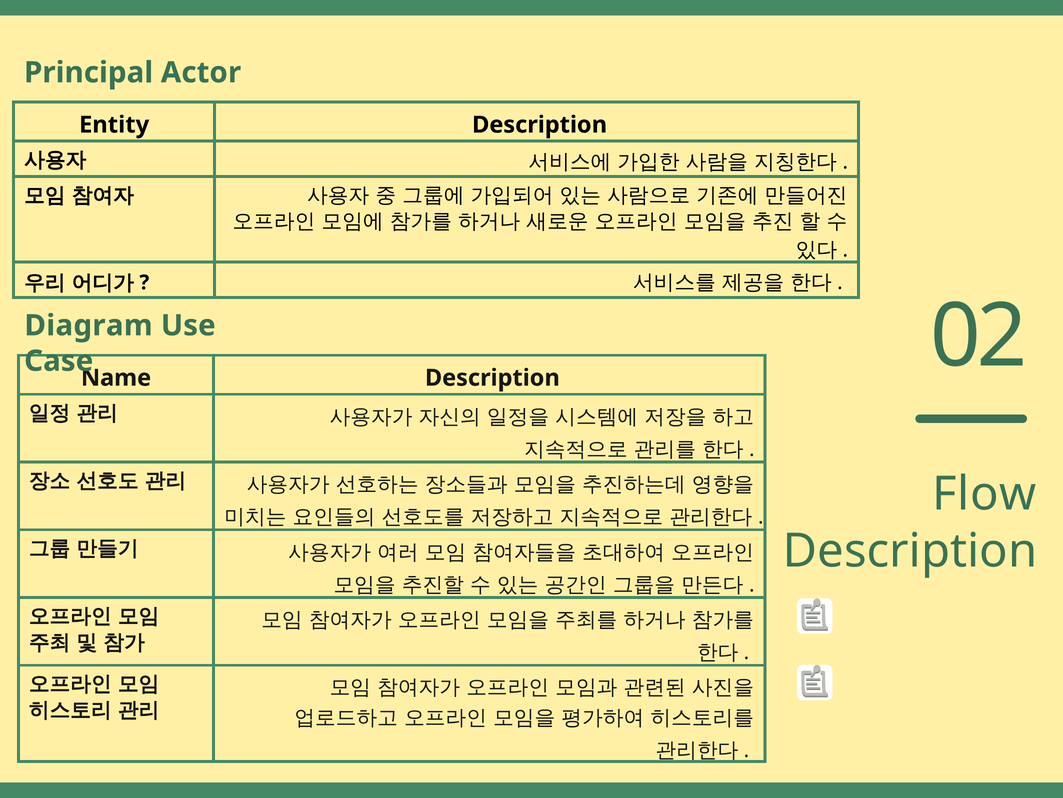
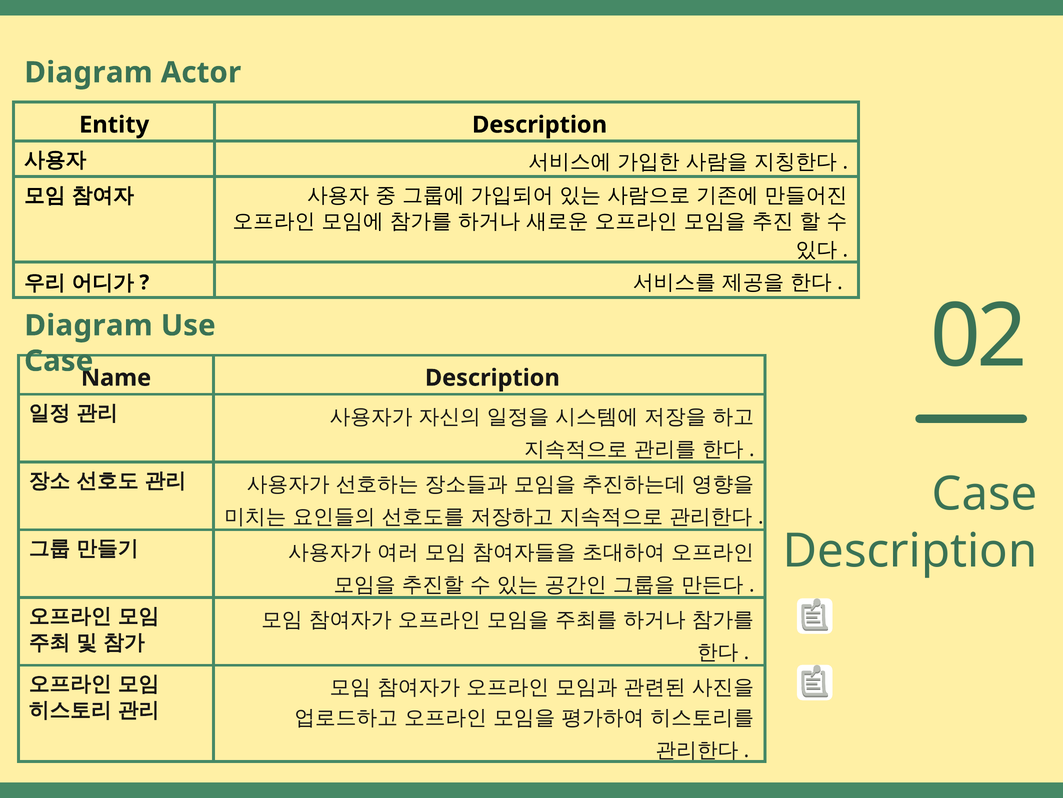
Principal at (89, 73): Principal -> Diagram
Flow at (984, 494): Flow -> Case
